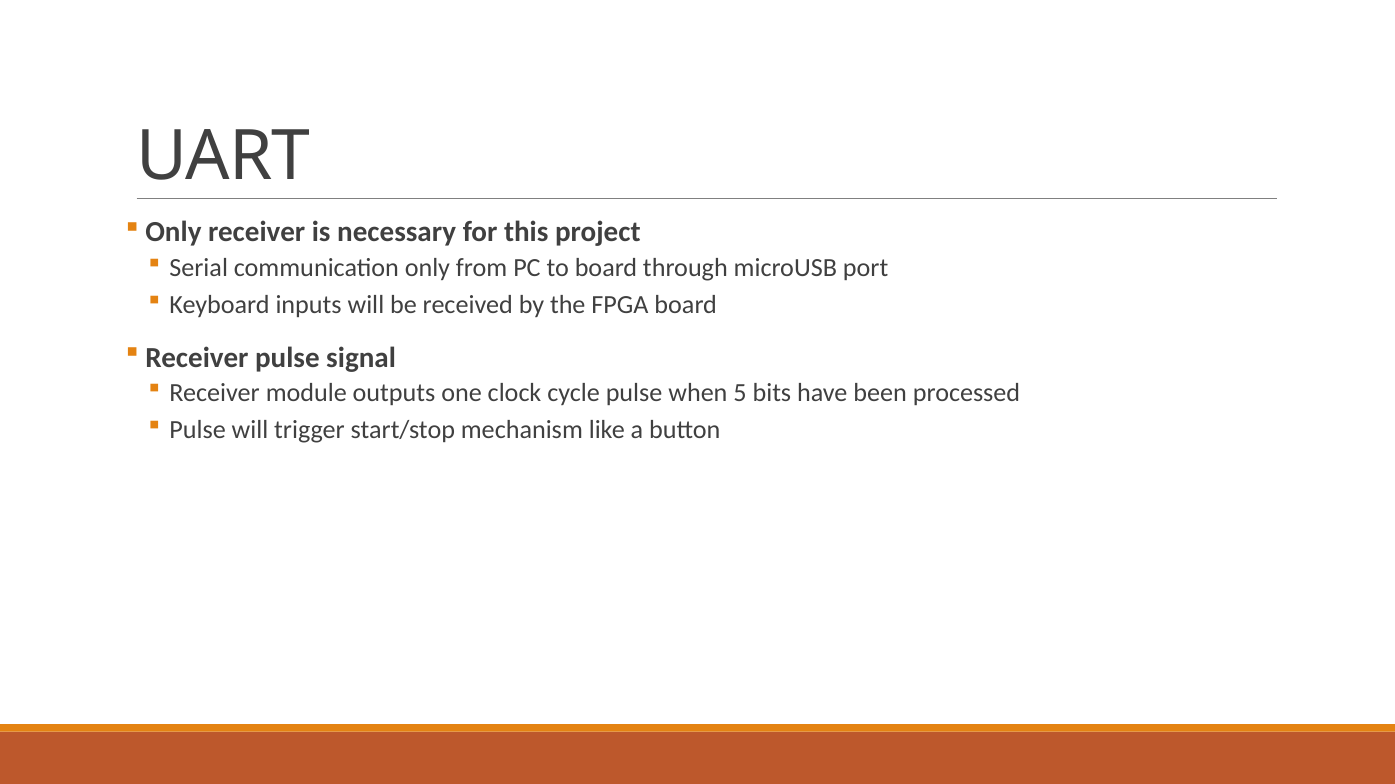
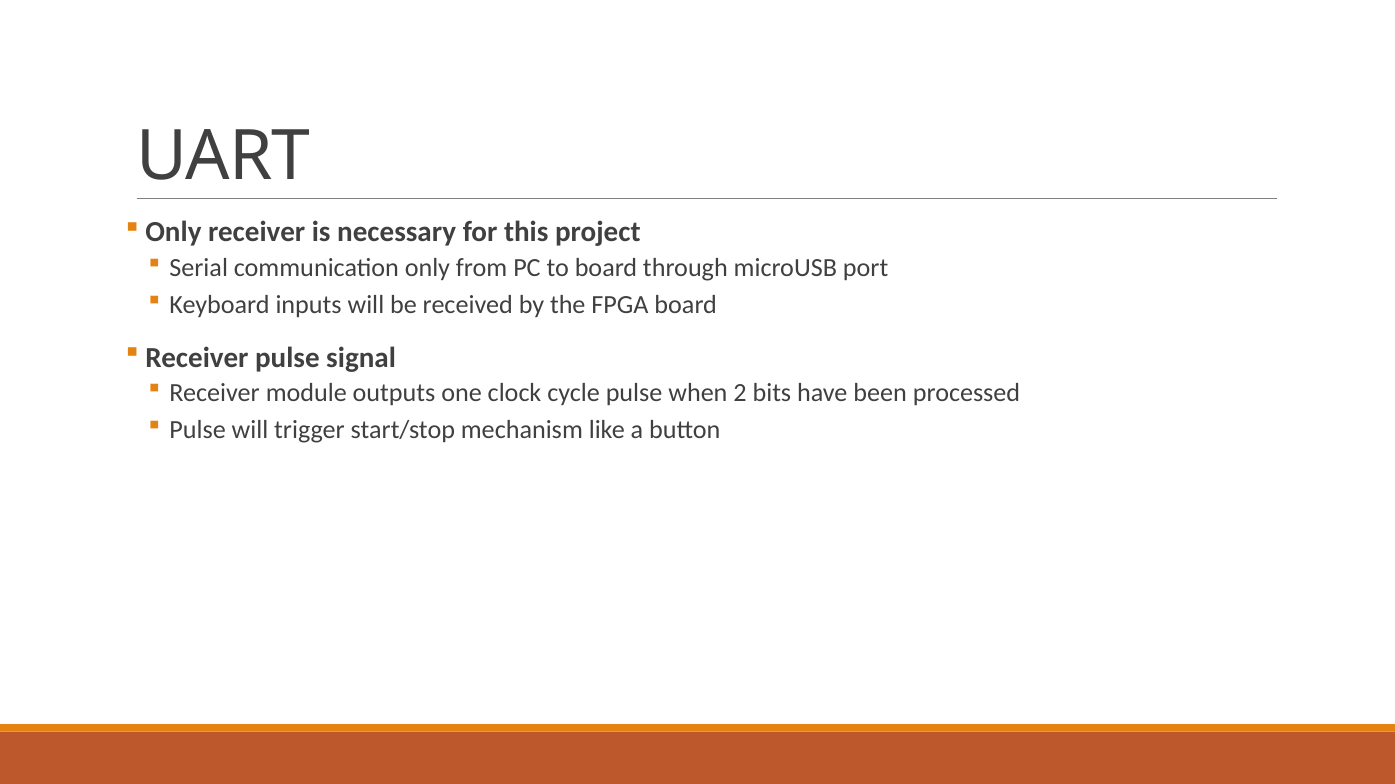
5: 5 -> 2
